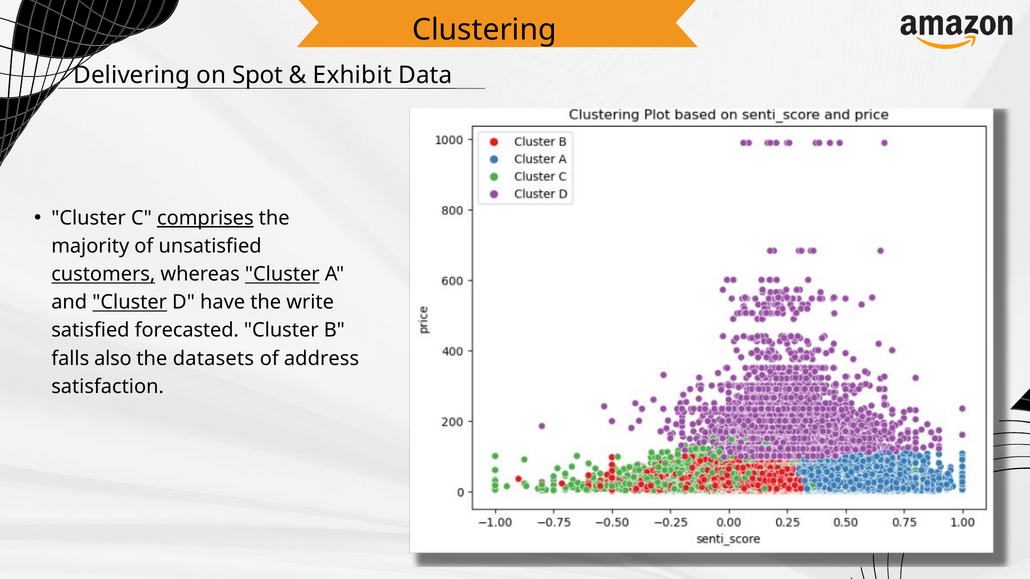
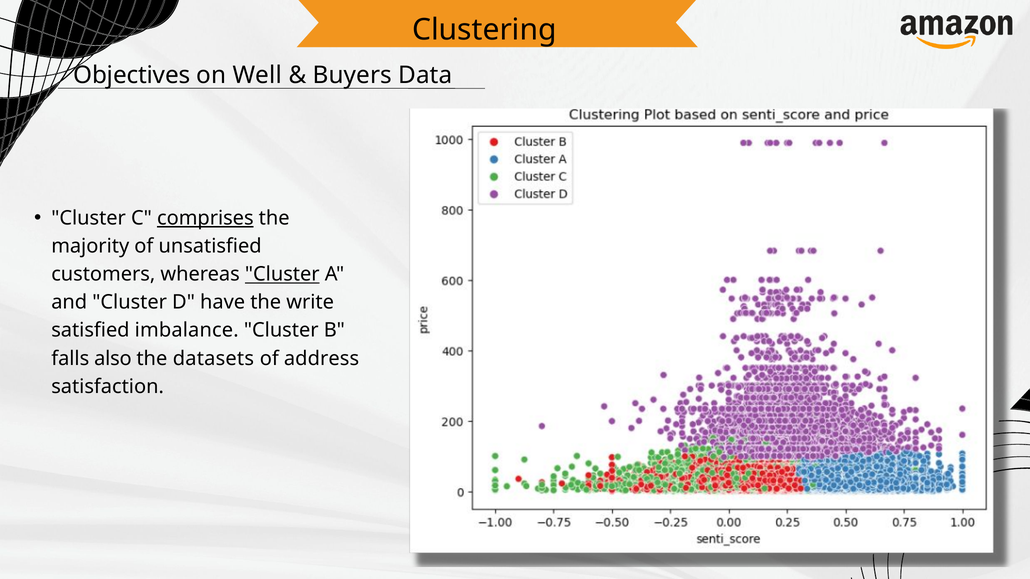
Delivering: Delivering -> Objectives
Spot: Spot -> Well
Exhibit: Exhibit -> Buyers
customers underline: present -> none
Cluster at (130, 303) underline: present -> none
forecasted: forecasted -> imbalance
